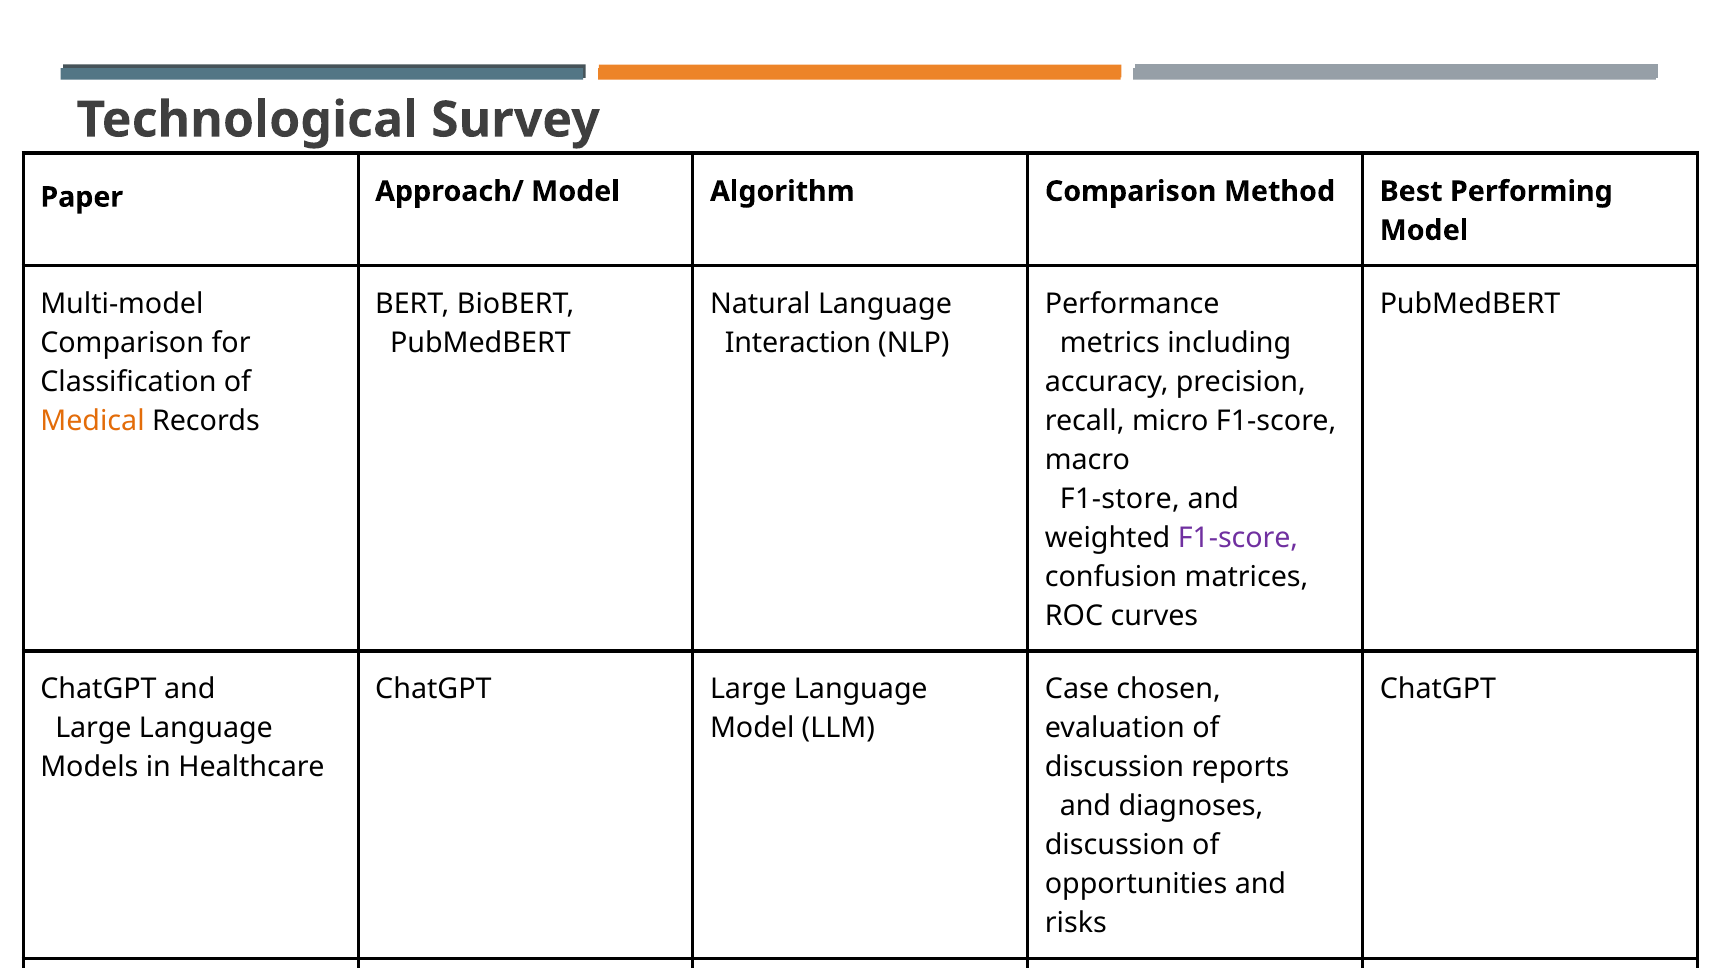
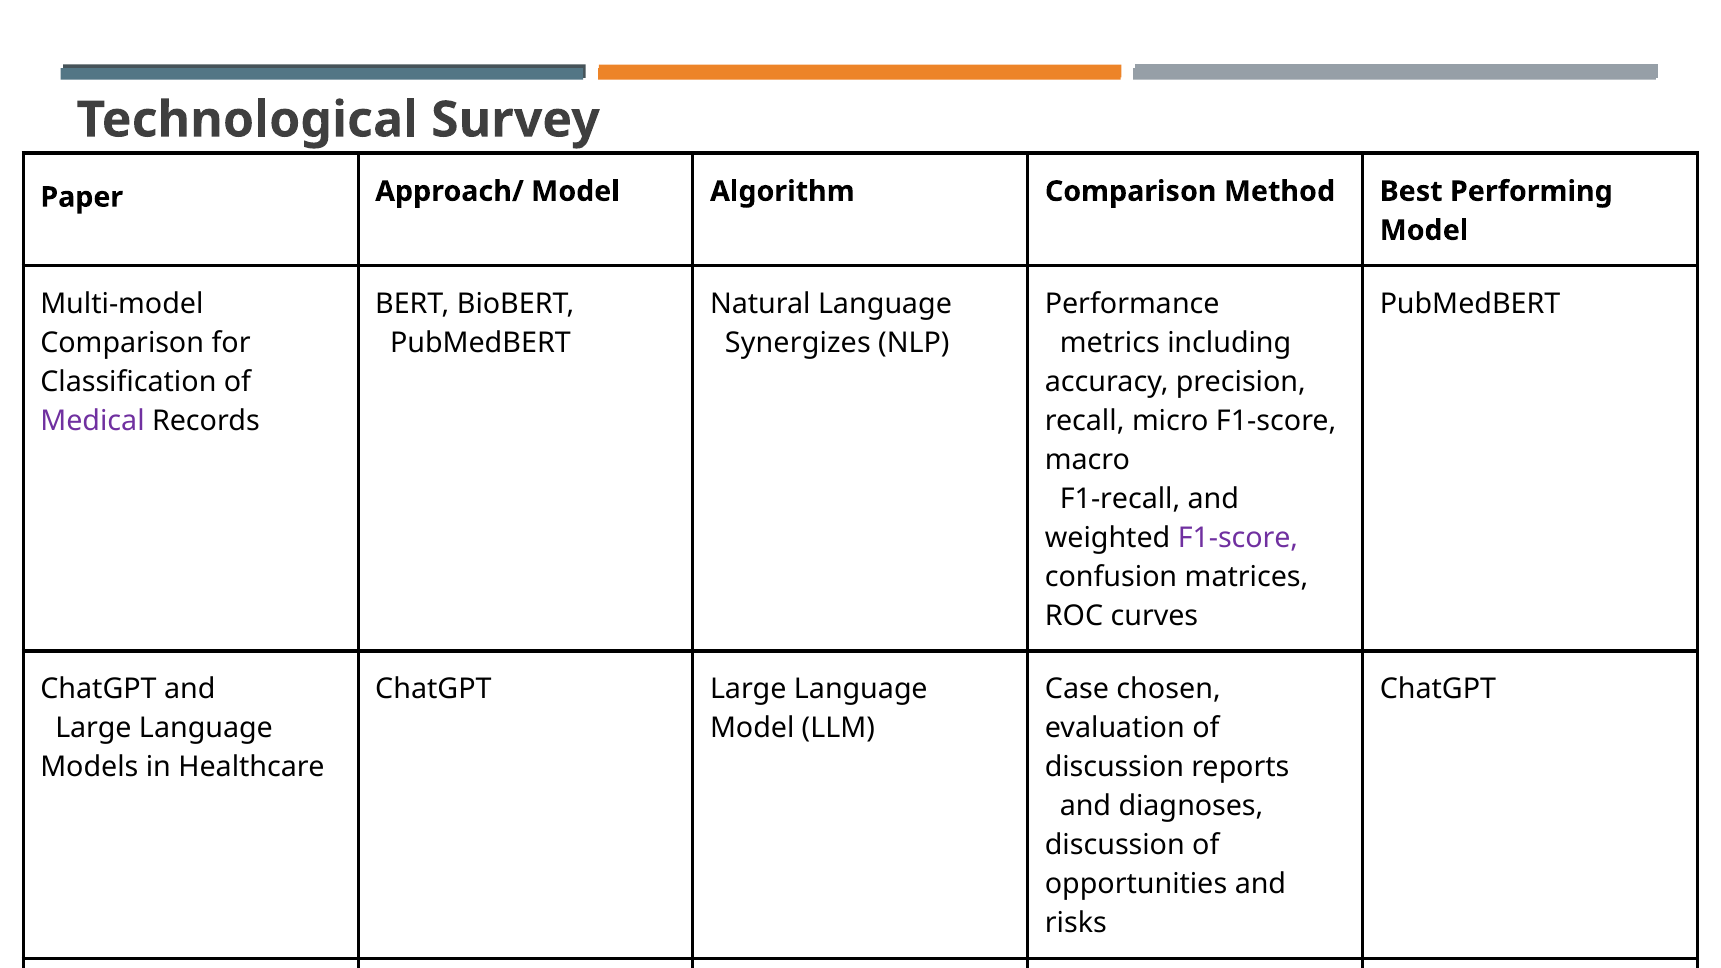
Interaction: Interaction -> Synergizes
Medical colour: orange -> purple
F1-store: F1-store -> F1-recall
